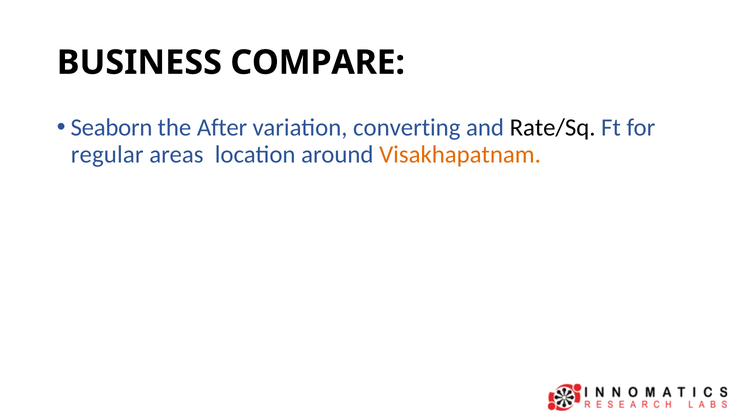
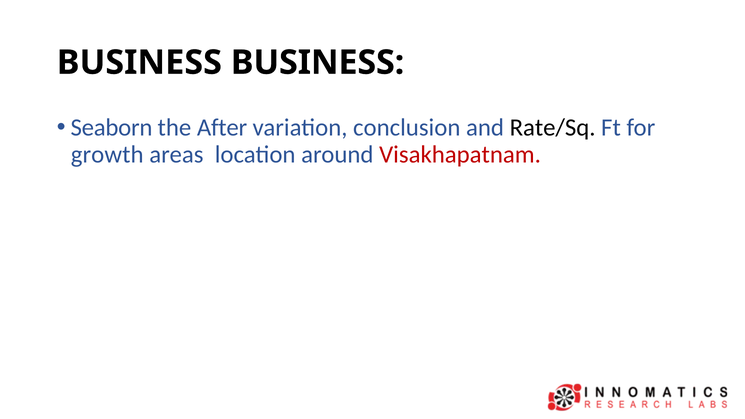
BUSINESS COMPARE: COMPARE -> BUSINESS
converting: converting -> conclusion
regular: regular -> growth
Visakhapatnam colour: orange -> red
